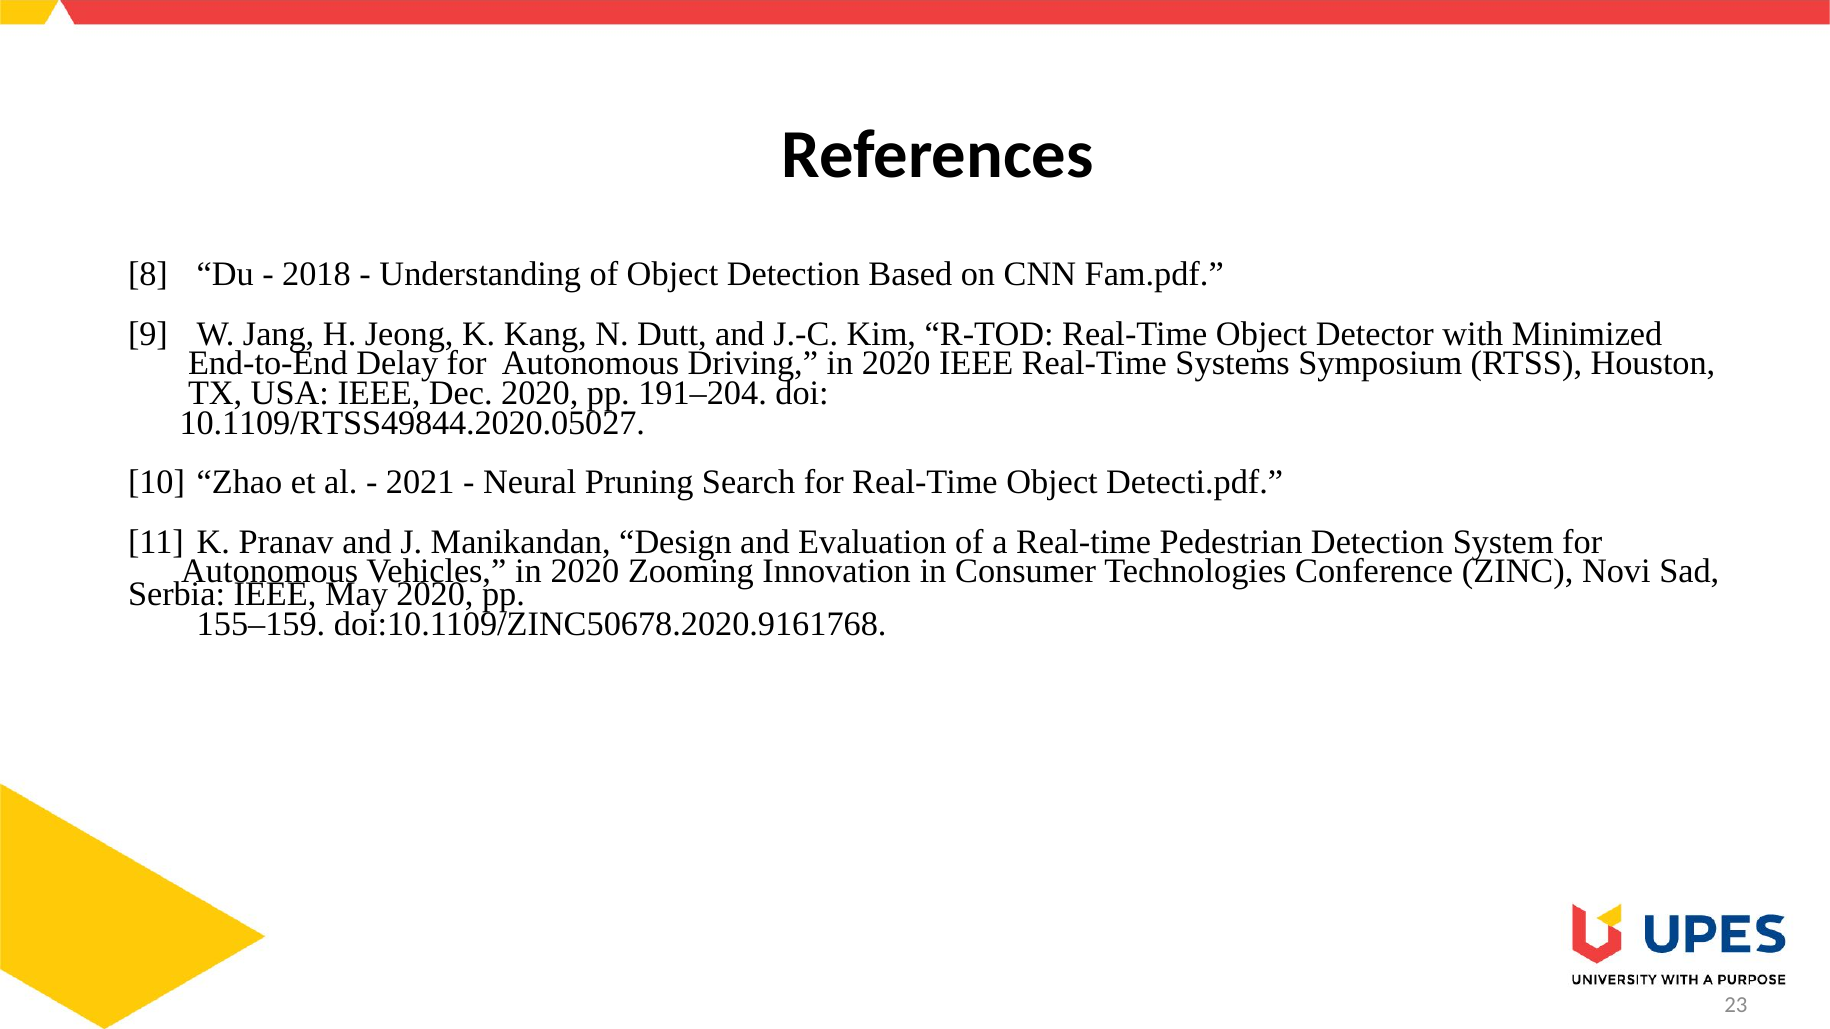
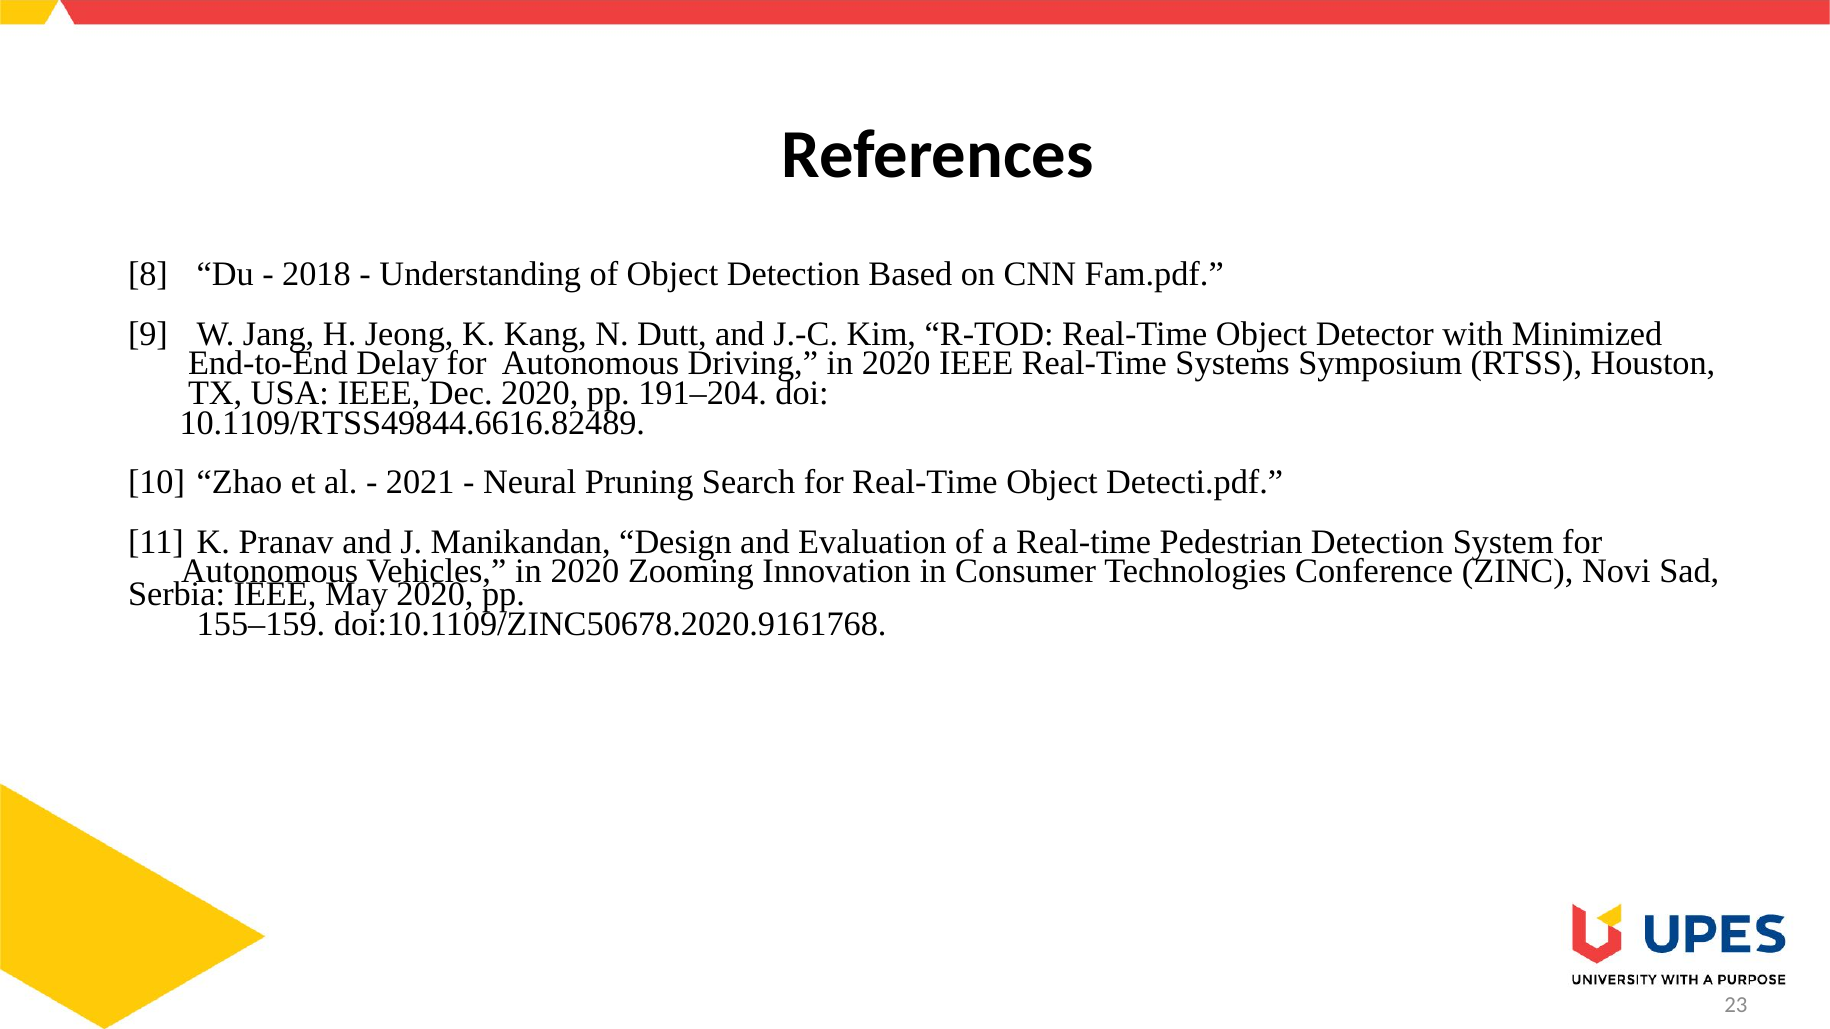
10.1109/RTSS49844.2020.05027: 10.1109/RTSS49844.2020.05027 -> 10.1109/RTSS49844.6616.82489
